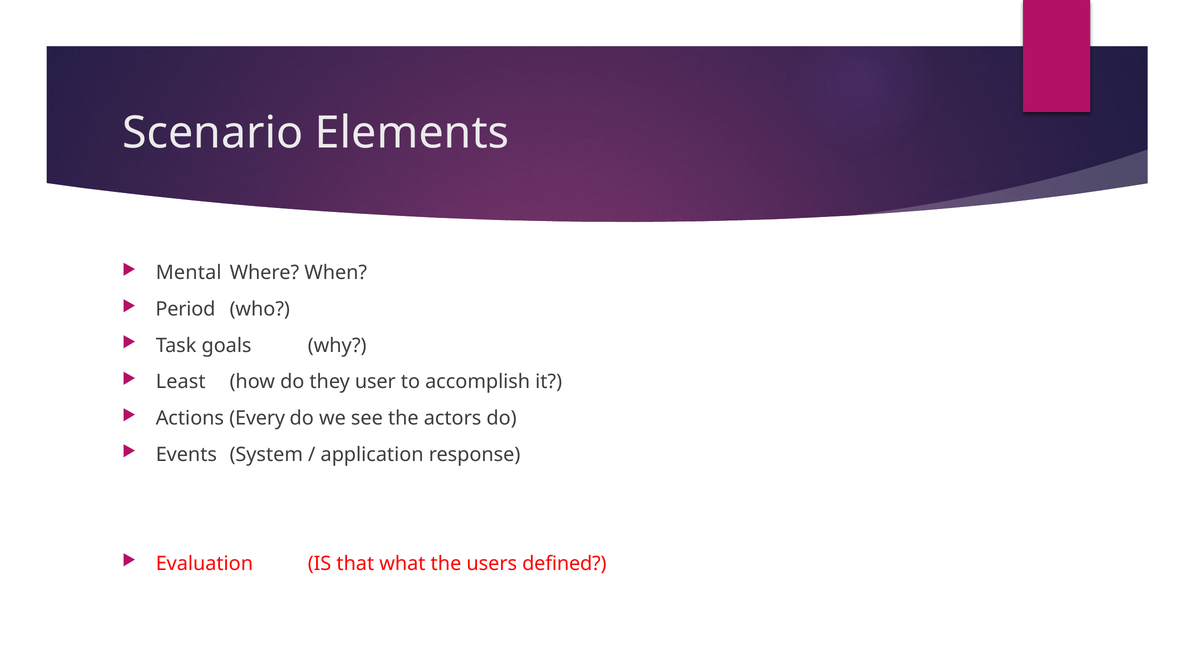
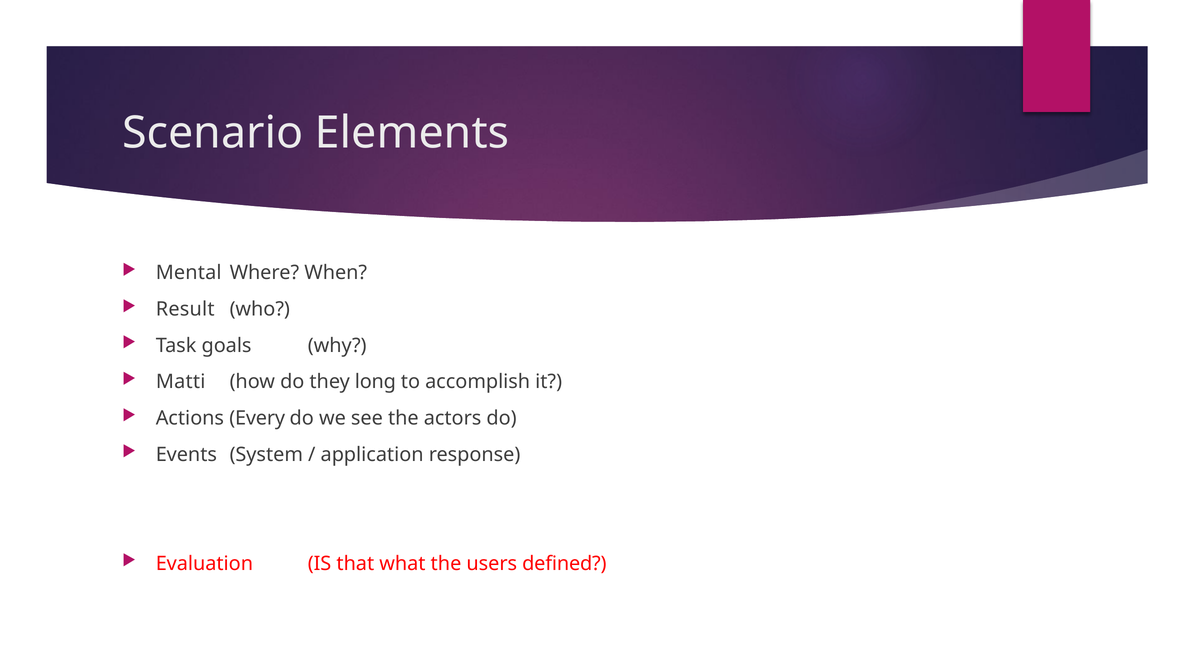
Period: Period -> Result
Least: Least -> Matti
user: user -> long
